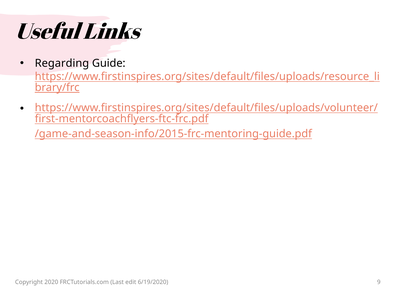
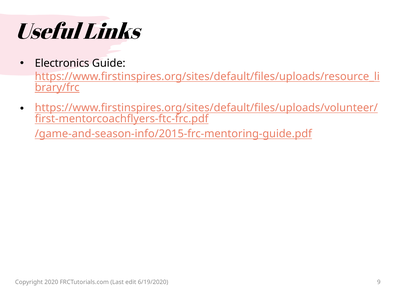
Regarding: Regarding -> Electronics
